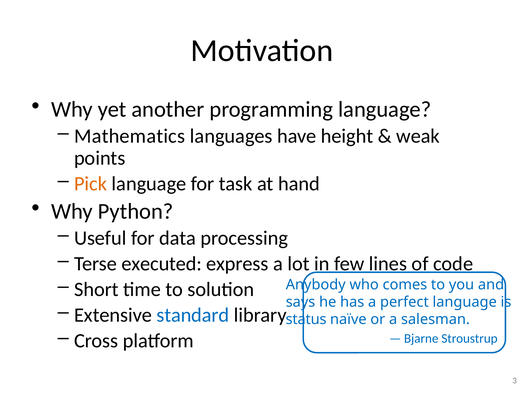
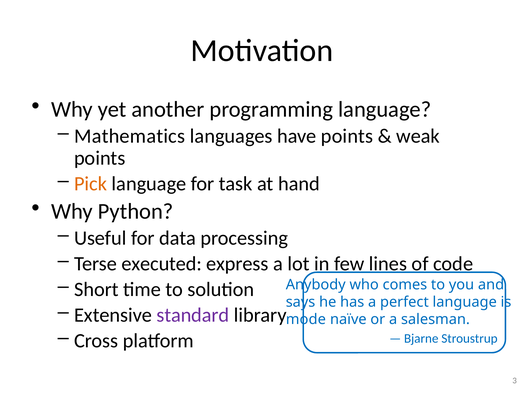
have height: height -> points
standard colour: blue -> purple
status: status -> mode
